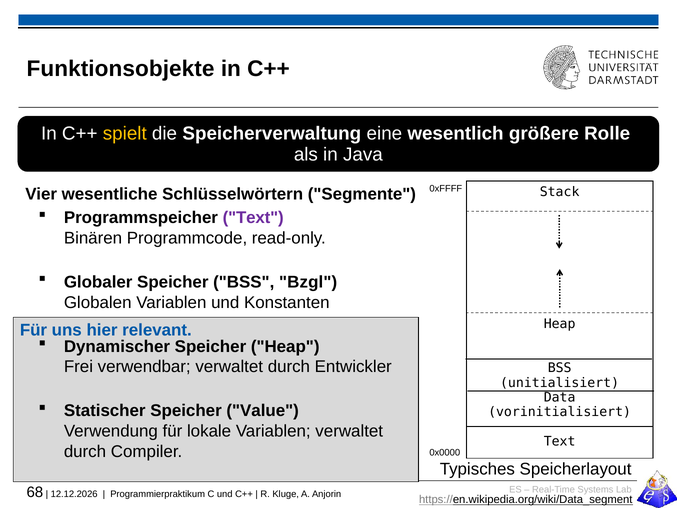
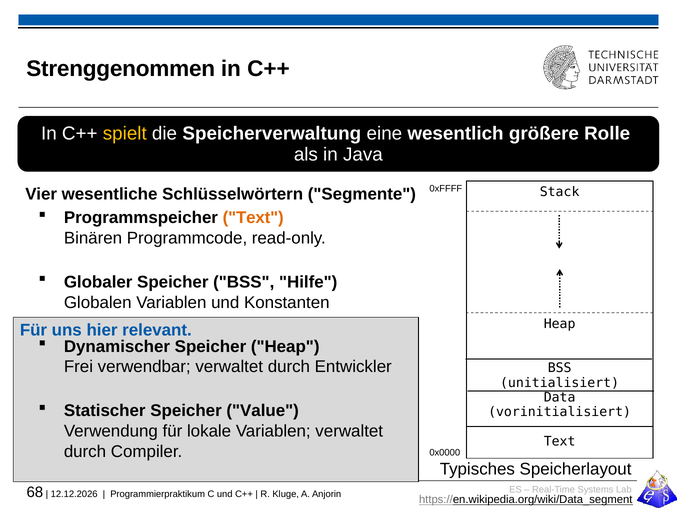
Funktionsobjekte: Funktionsobjekte -> Strenggenommen
Text at (253, 218) colour: purple -> orange
Bzgl: Bzgl -> Hilfe
